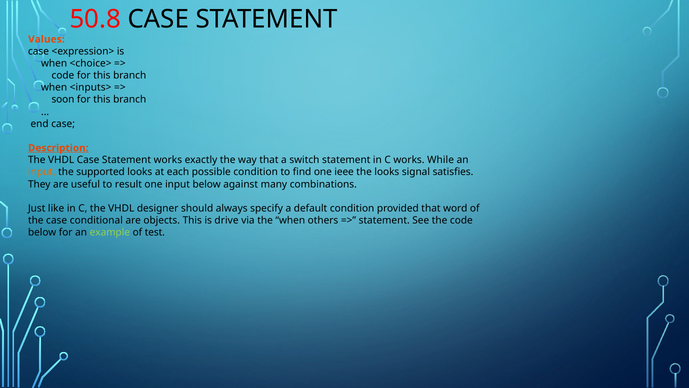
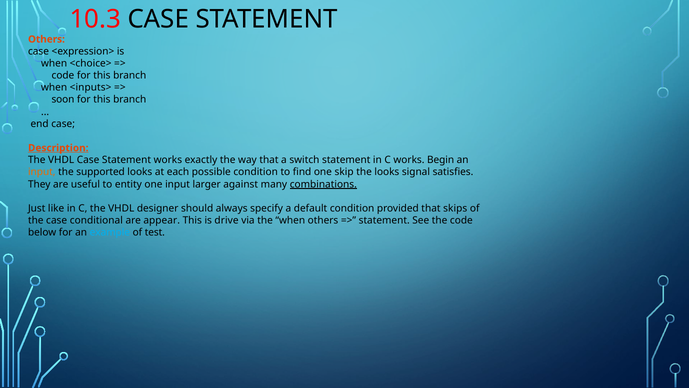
50.8: 50.8 -> 10.3
Values at (46, 39): Values -> Others
While: While -> Begin
ieee: ieee -> skip
result: result -> entity
input below: below -> larger
combinations underline: none -> present
word: word -> skips
objects: objects -> appear
example colour: light green -> light blue
